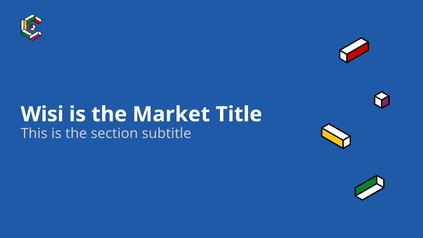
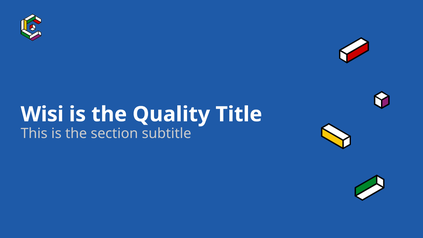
Market: Market -> Quality
